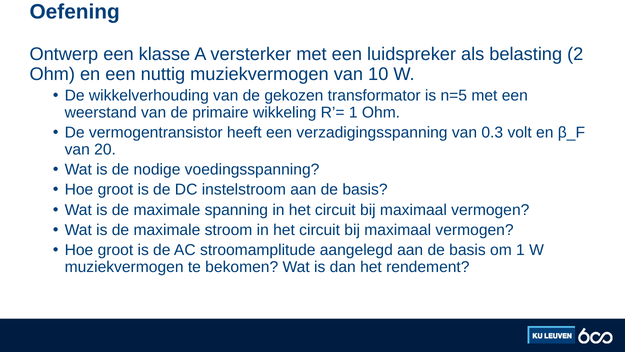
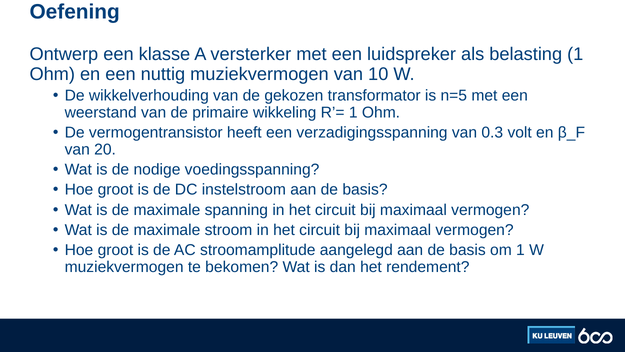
belasting 2: 2 -> 1
